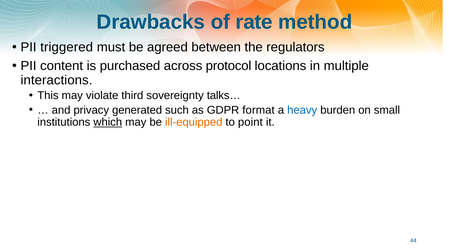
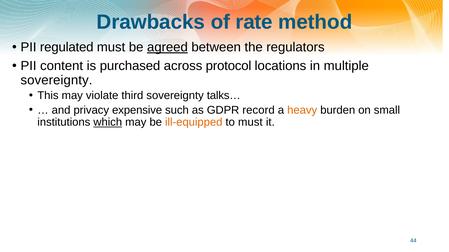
triggered: triggered -> regulated
agreed underline: none -> present
interactions at (56, 80): interactions -> sovereignty
generated: generated -> expensive
format: format -> record
heavy colour: blue -> orange
to point: point -> must
